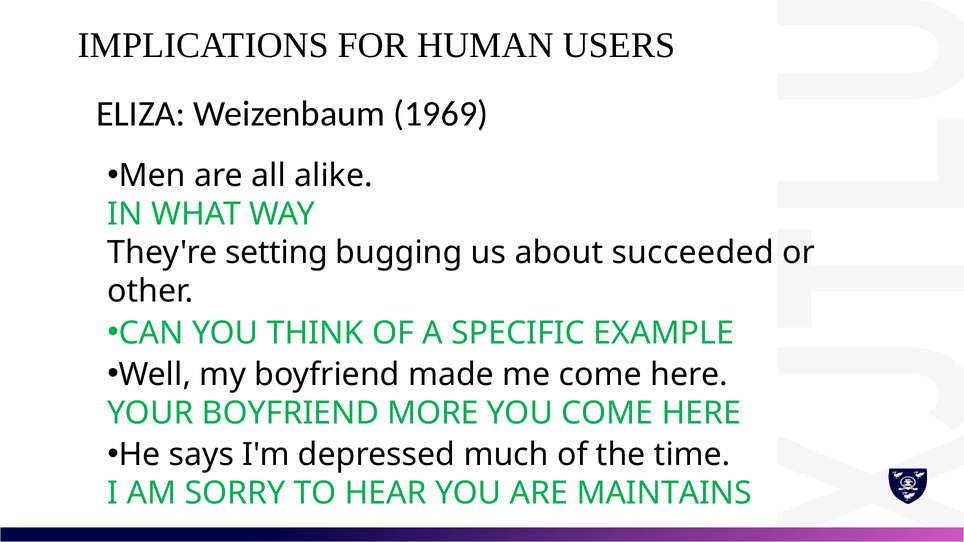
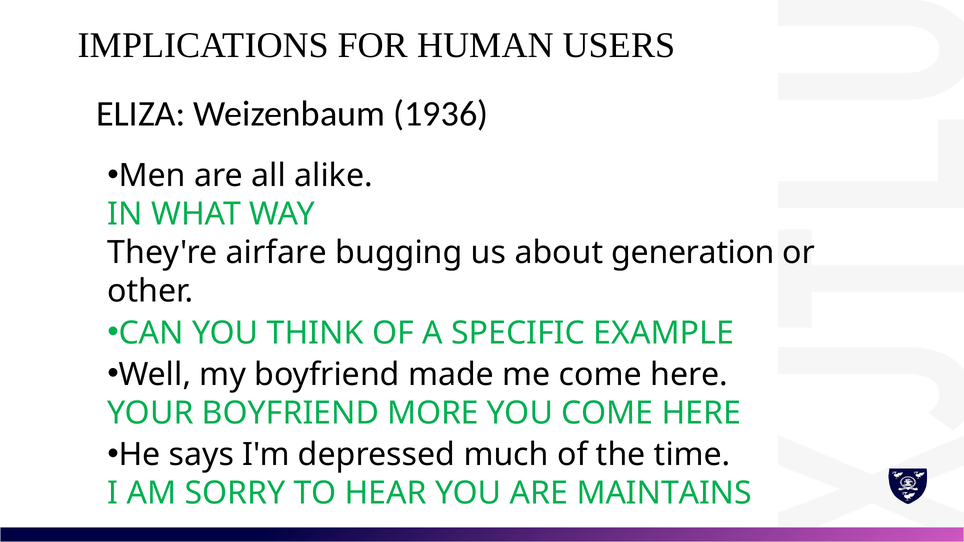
1969: 1969 -> 1936
setting: setting -> airfare
succeeded: succeeded -> generation
